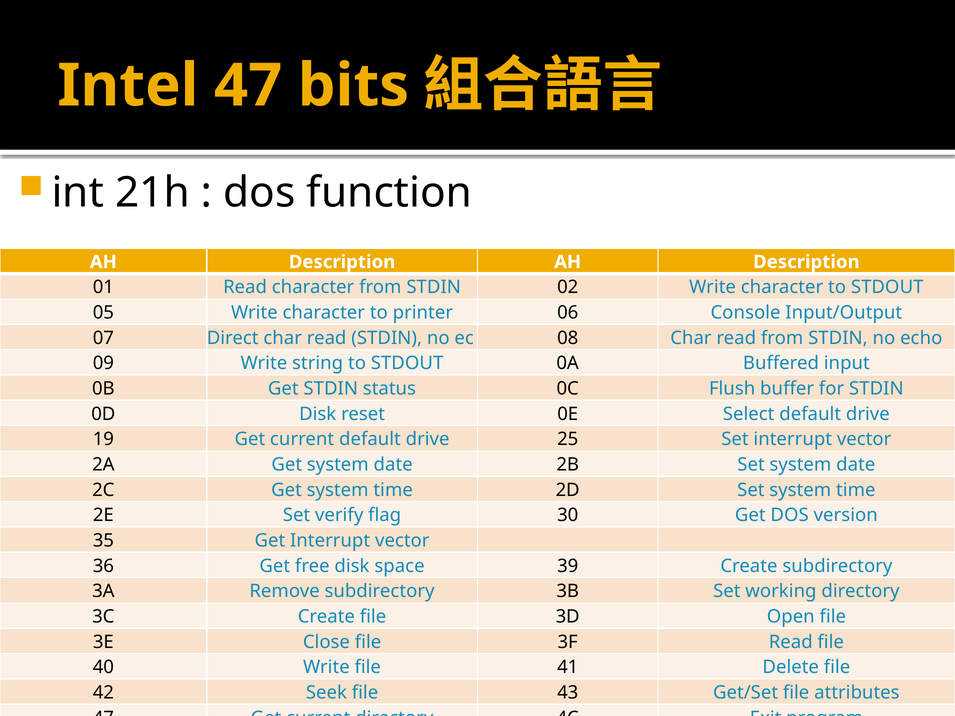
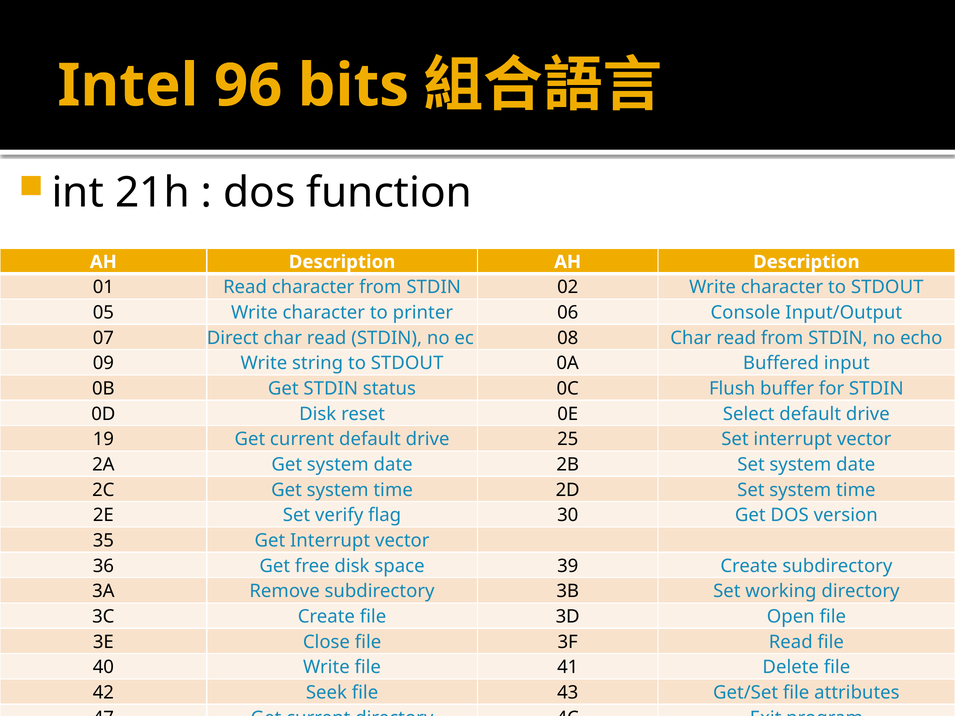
Intel 47: 47 -> 96
